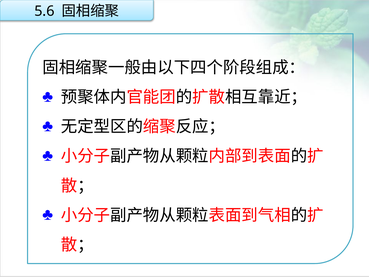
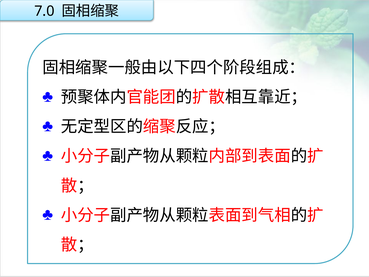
5.6: 5.6 -> 7.0
